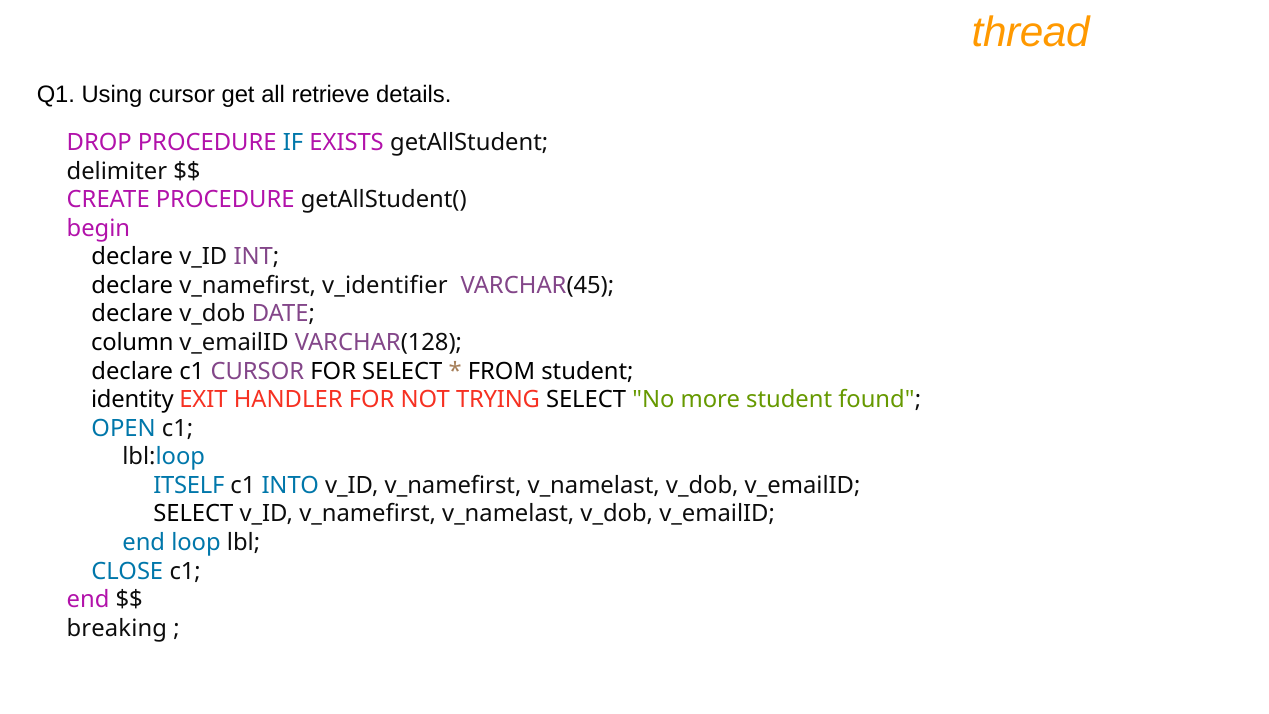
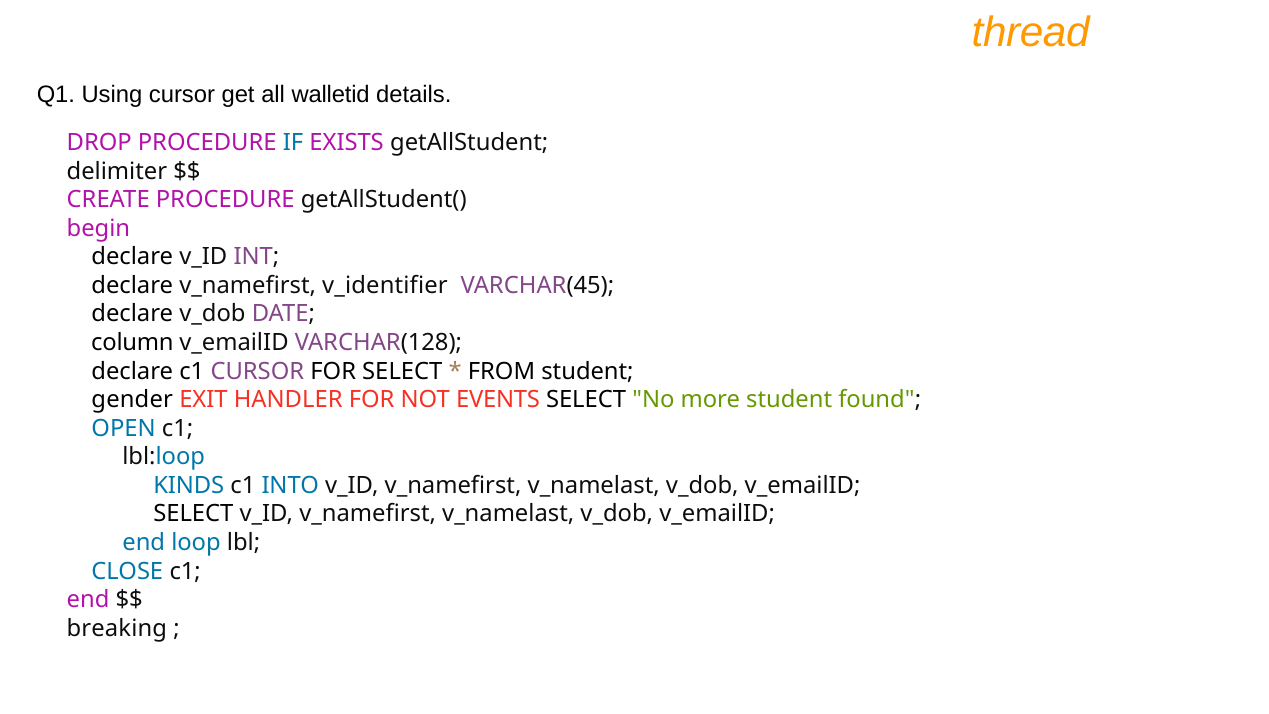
retrieve: retrieve -> walletid
identity: identity -> gender
TRYING: TRYING -> EVENTS
ITSELF: ITSELF -> KINDS
